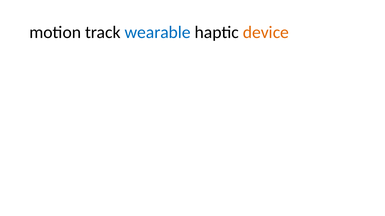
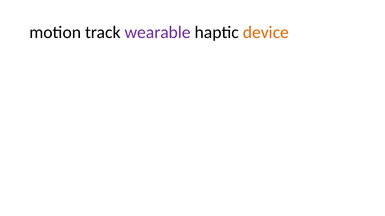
wearable colour: blue -> purple
